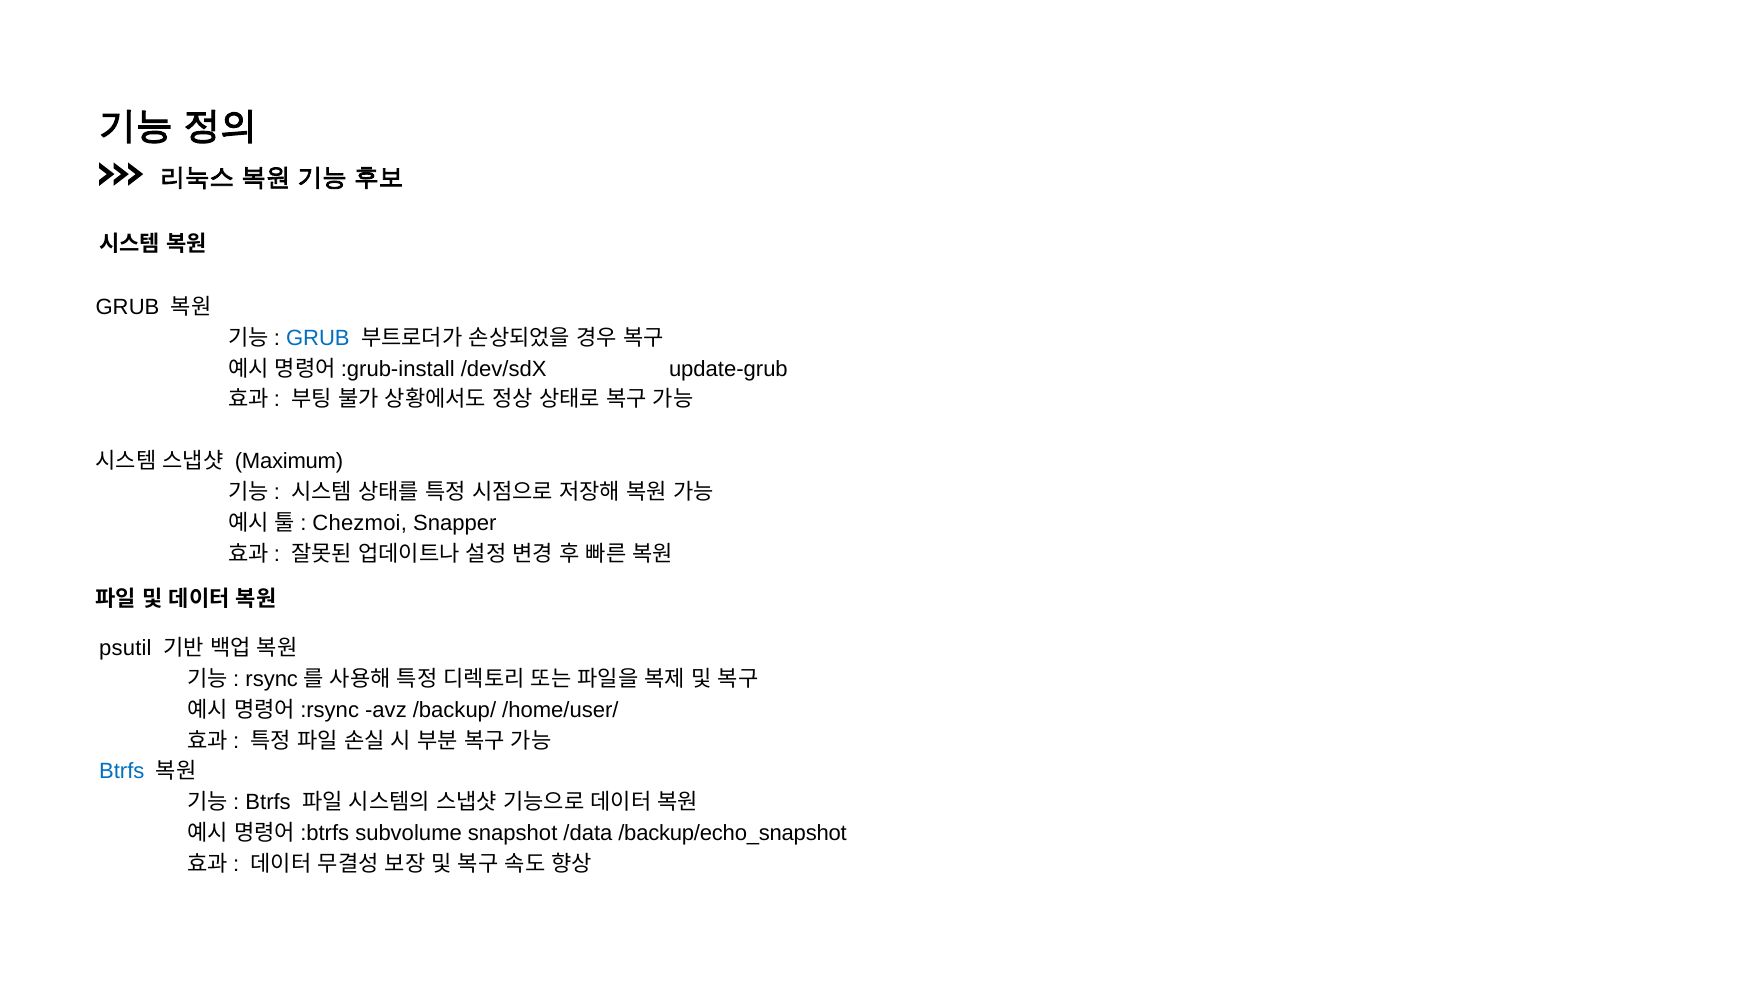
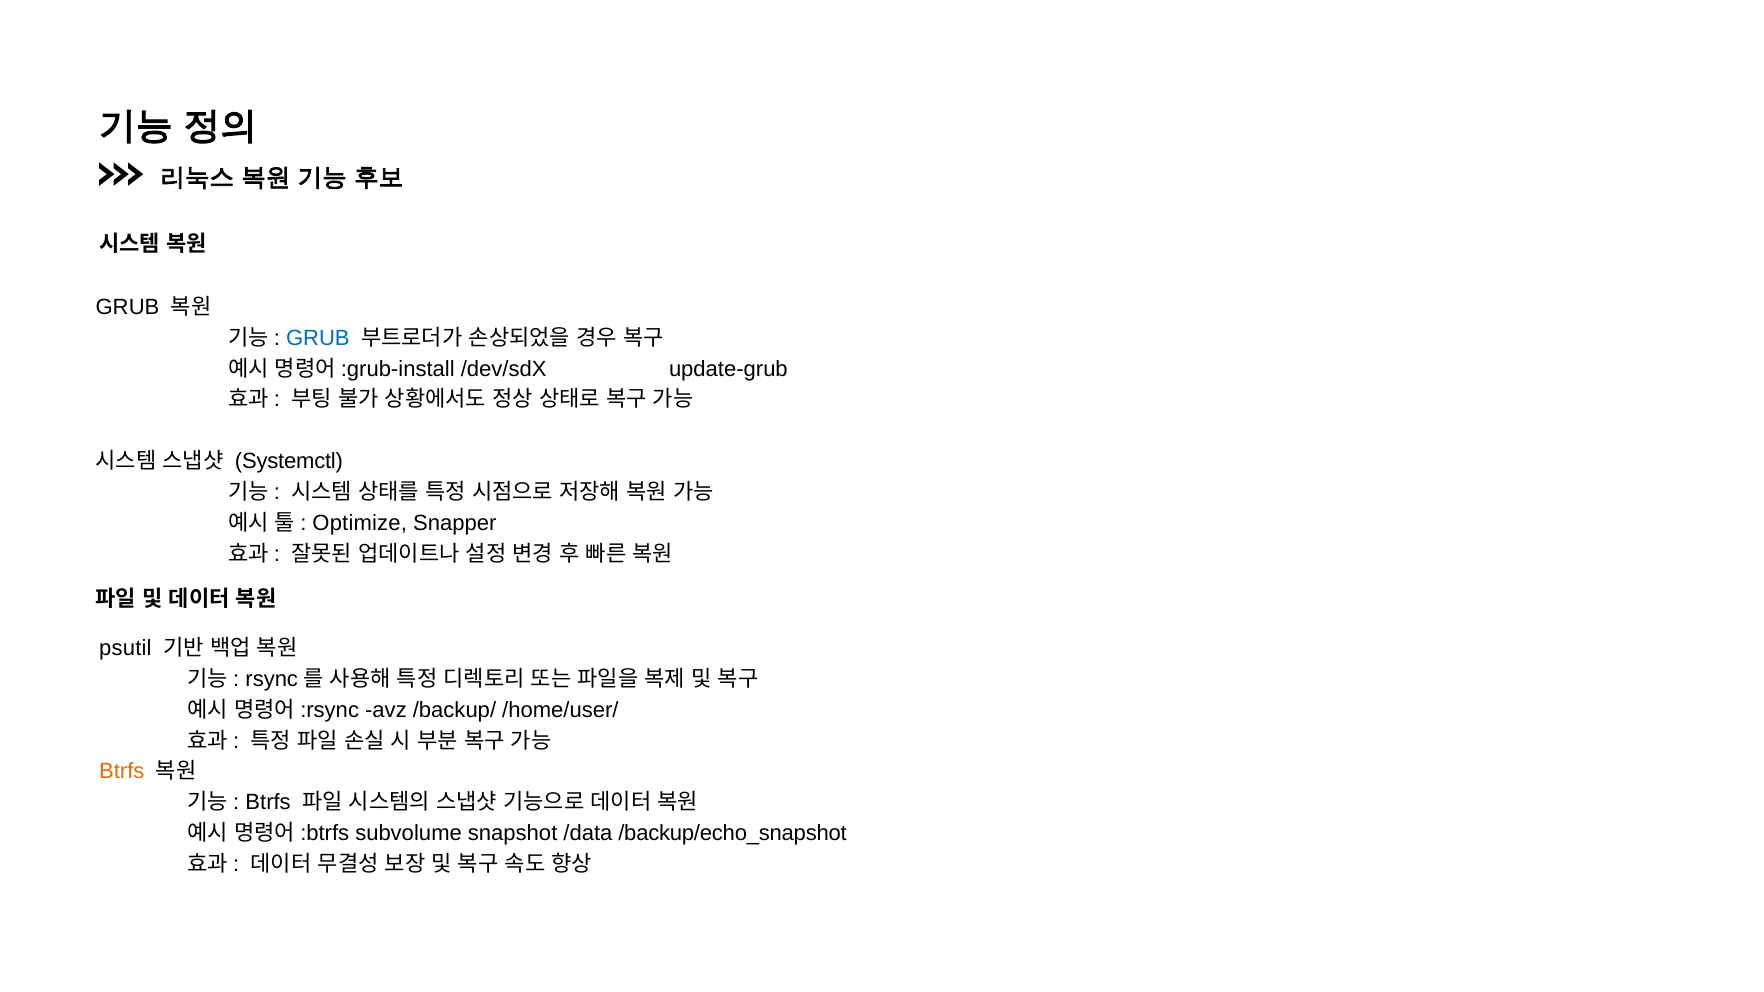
Maximum: Maximum -> Systemctl
Chezmoi: Chezmoi -> Optimize
Btrfs at (122, 772) colour: blue -> orange
